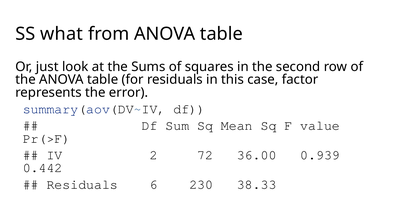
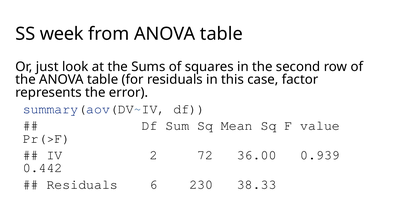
what: what -> week
